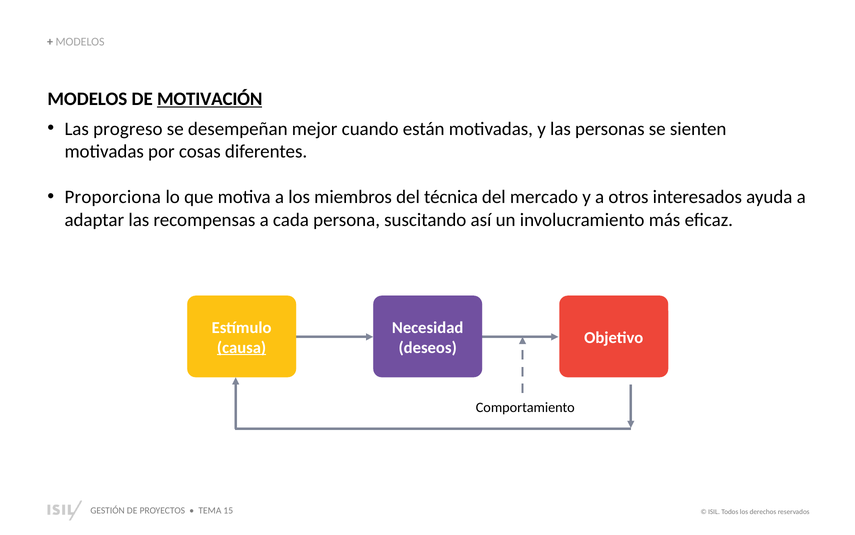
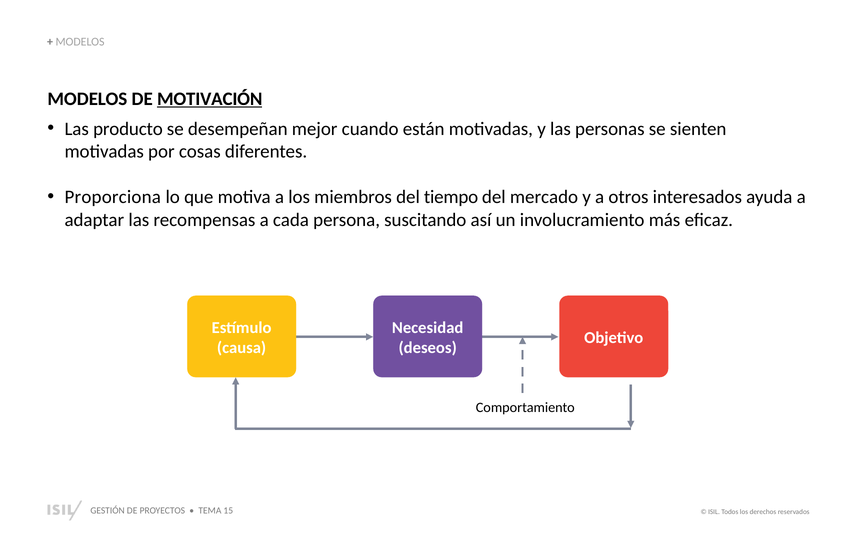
progreso: progreso -> producto
técnica: técnica -> tiempo
causa underline: present -> none
